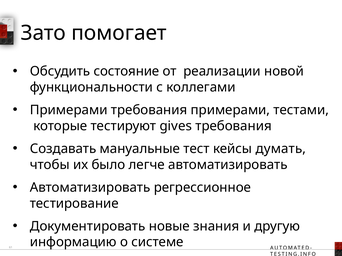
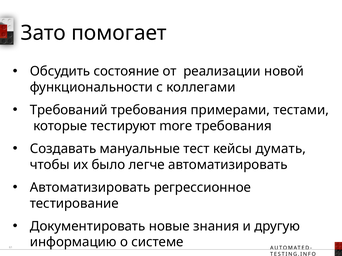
Примерами at (69, 110): Примерами -> Требований
gives: gives -> more
